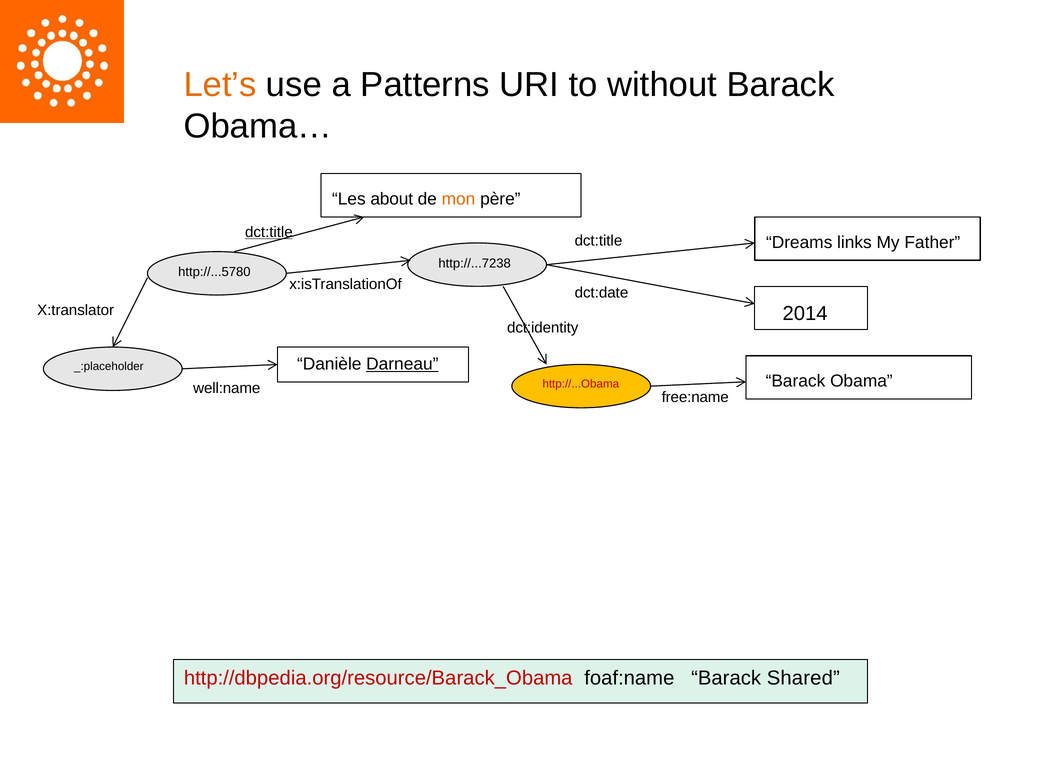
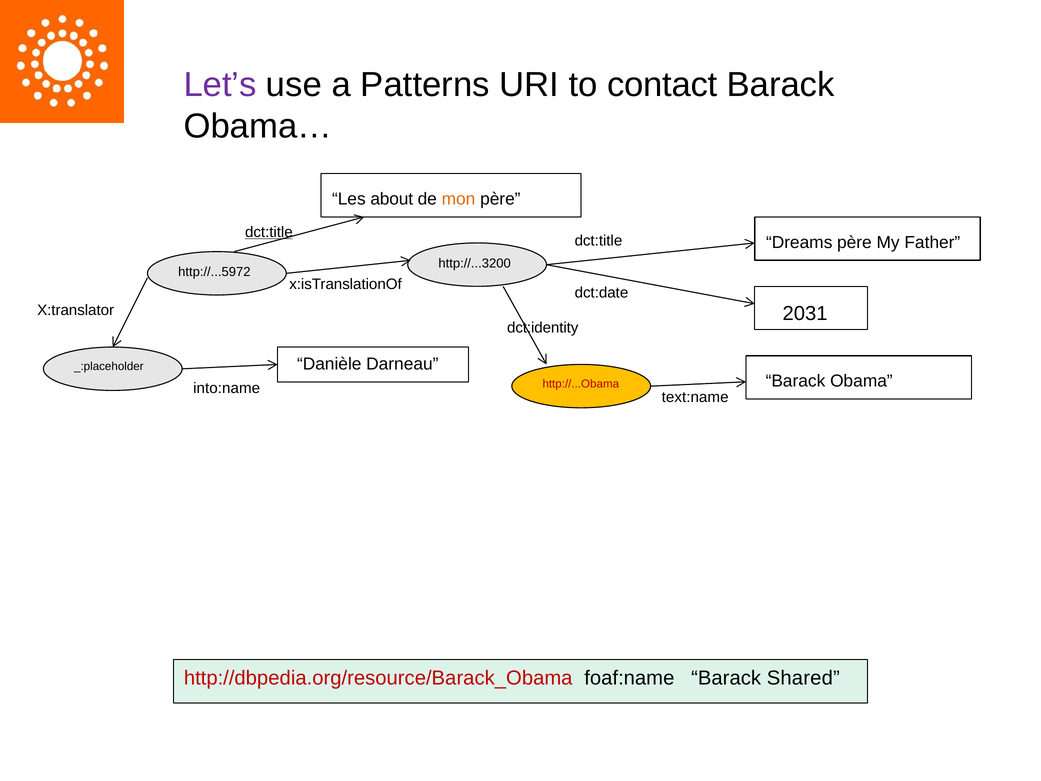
Let’s colour: orange -> purple
without: without -> contact
Dreams links: links -> père
http://...7238: http://...7238 -> http://...3200
http://...5780: http://...5780 -> http://...5972
2014: 2014 -> 2031
Darneau underline: present -> none
well:name: well:name -> into:name
free:name: free:name -> text:name
